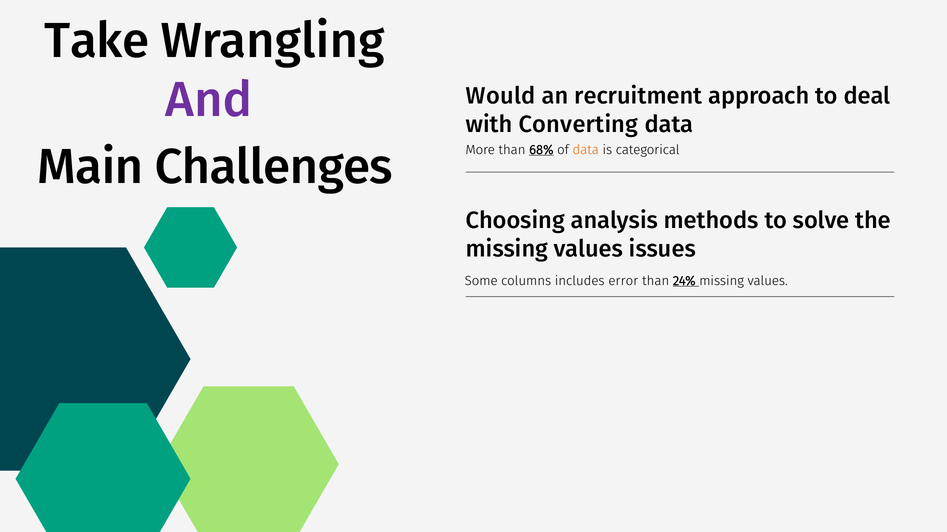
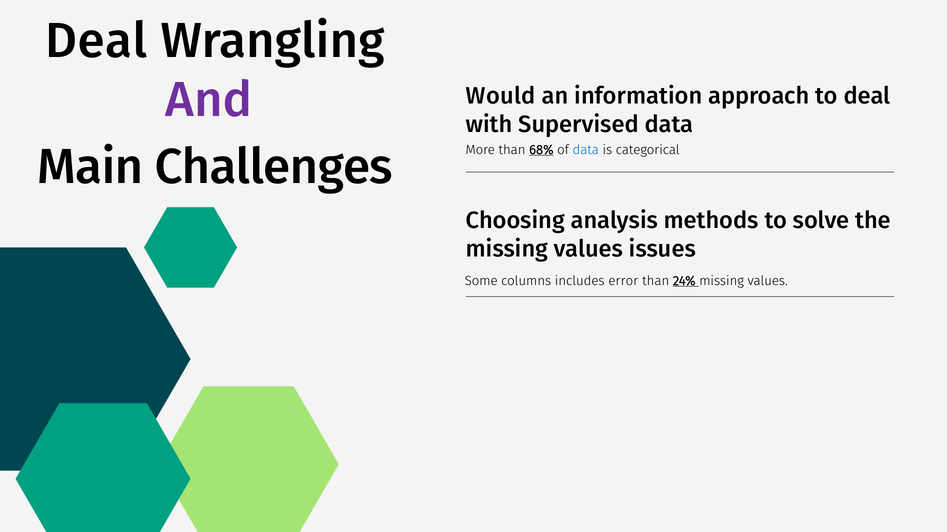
Take at (97, 41): Take -> Deal
recruitment: recruitment -> information
Converting: Converting -> Supervised
data at (586, 150) colour: orange -> blue
